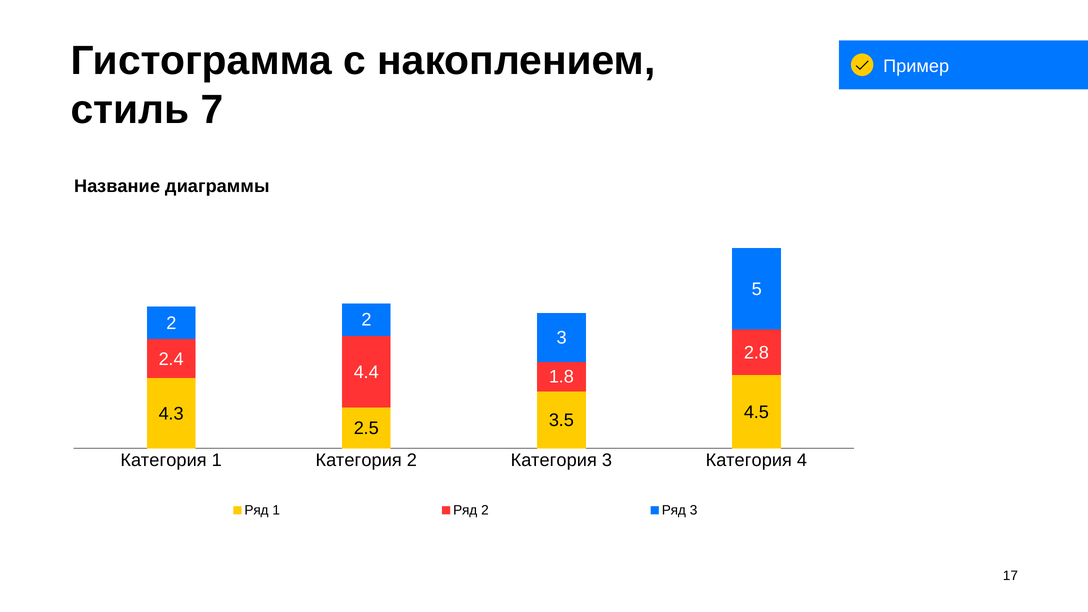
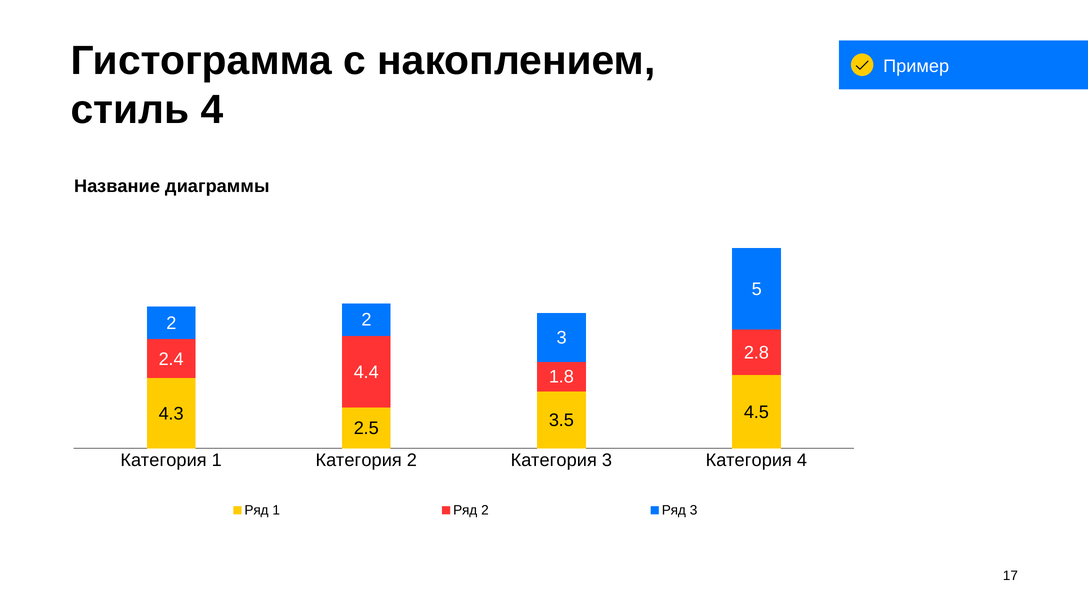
стиль 7: 7 -> 4
